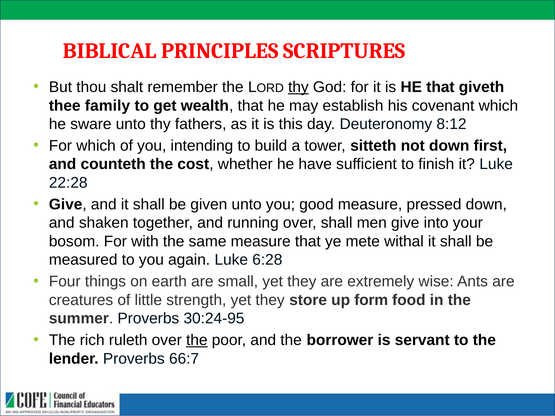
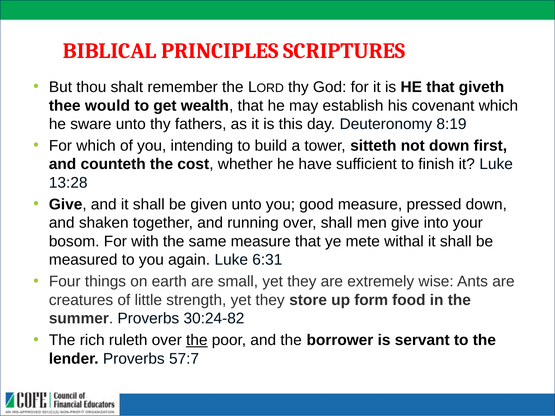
thy at (298, 87) underline: present -> none
family: family -> would
8:12: 8:12 -> 8:19
22:28: 22:28 -> 13:28
6:28: 6:28 -> 6:31
30:24-95: 30:24-95 -> 30:24-82
66:7: 66:7 -> 57:7
